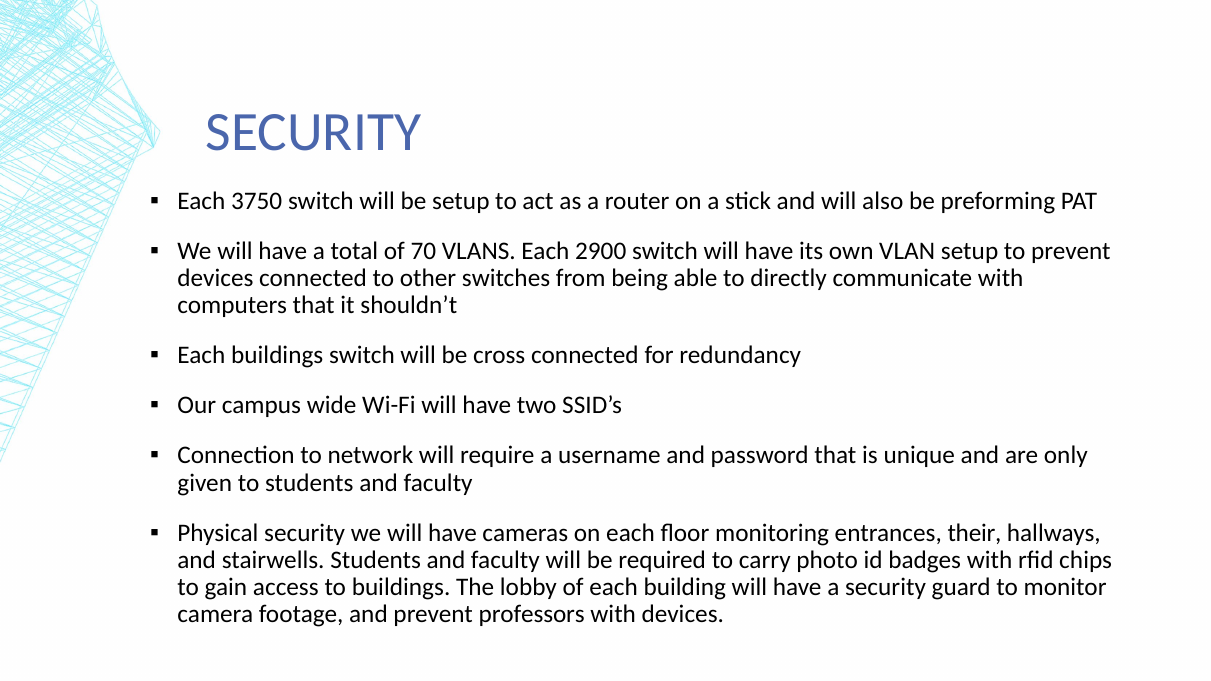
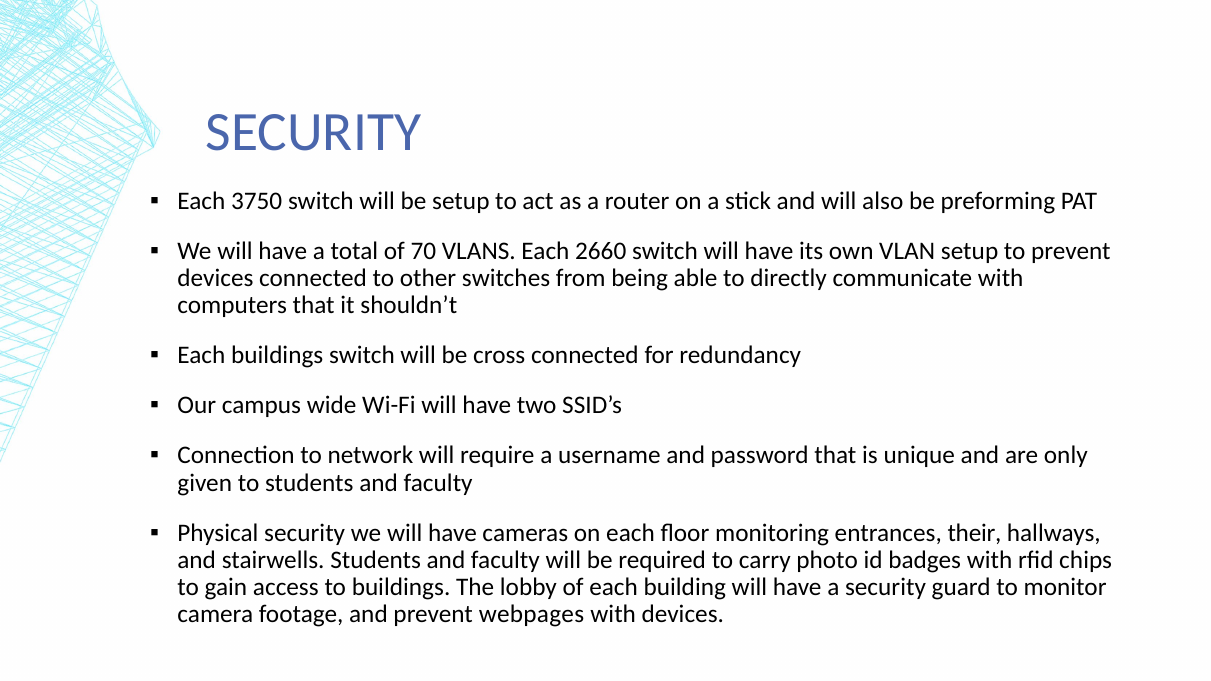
2900: 2900 -> 2660
professors: professors -> webpages
